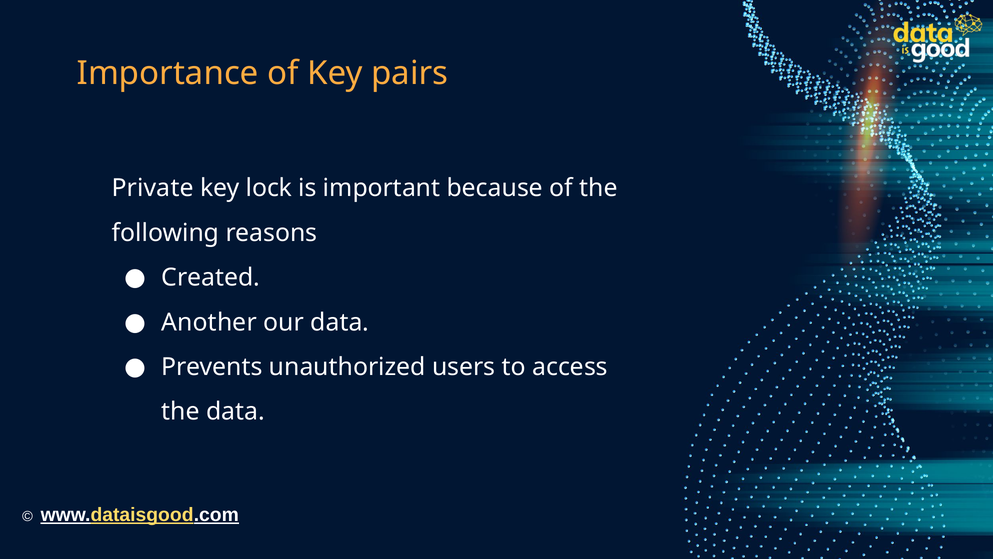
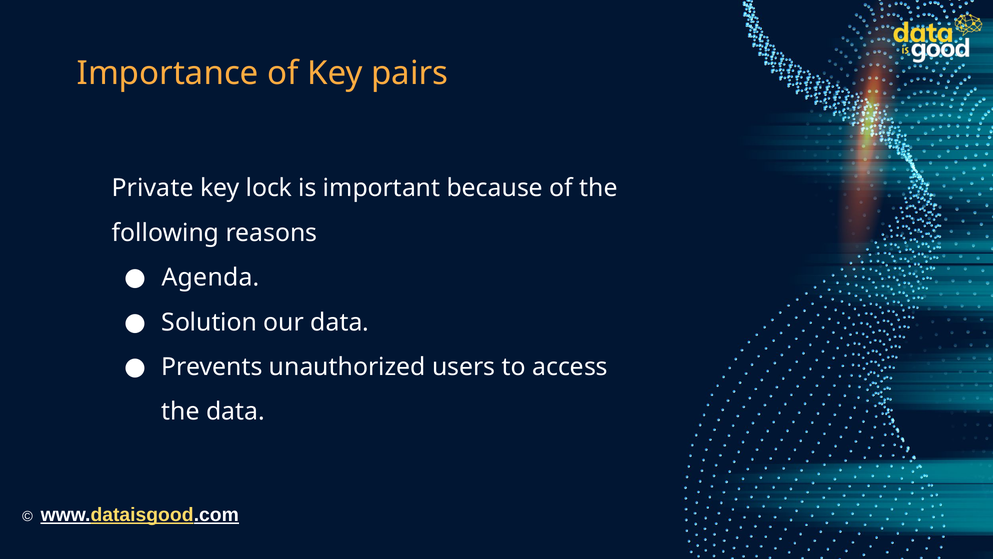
Created: Created -> Agenda
Another: Another -> Solution
